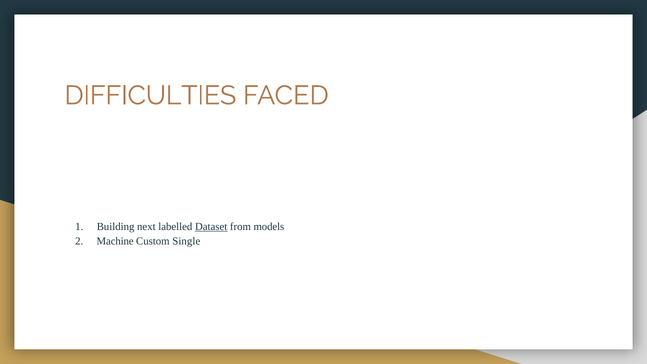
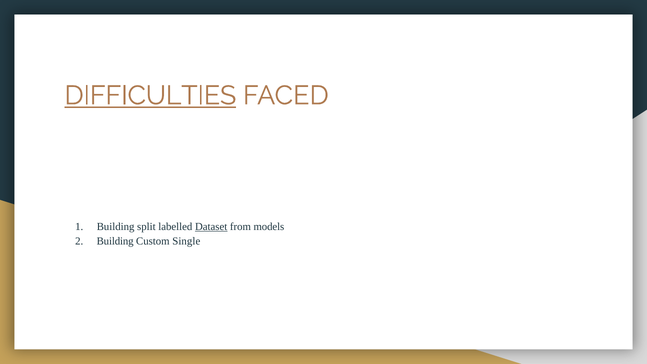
DIFFICULTIES underline: none -> present
next: next -> split
Machine at (115, 241): Machine -> Building
